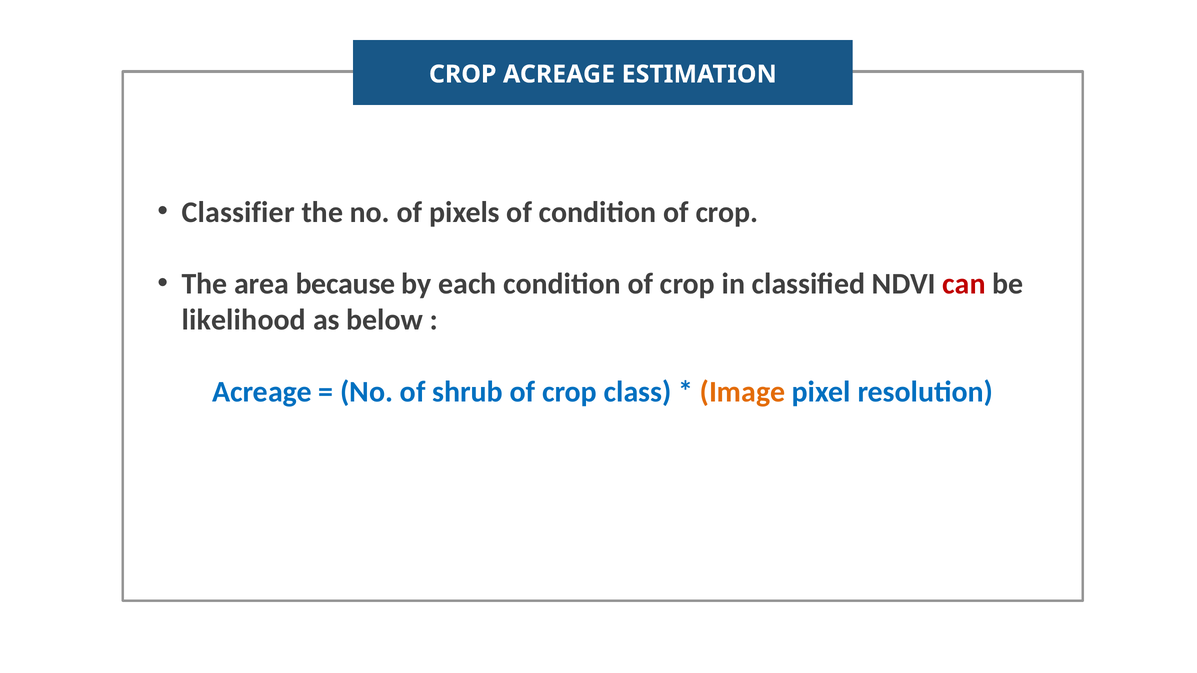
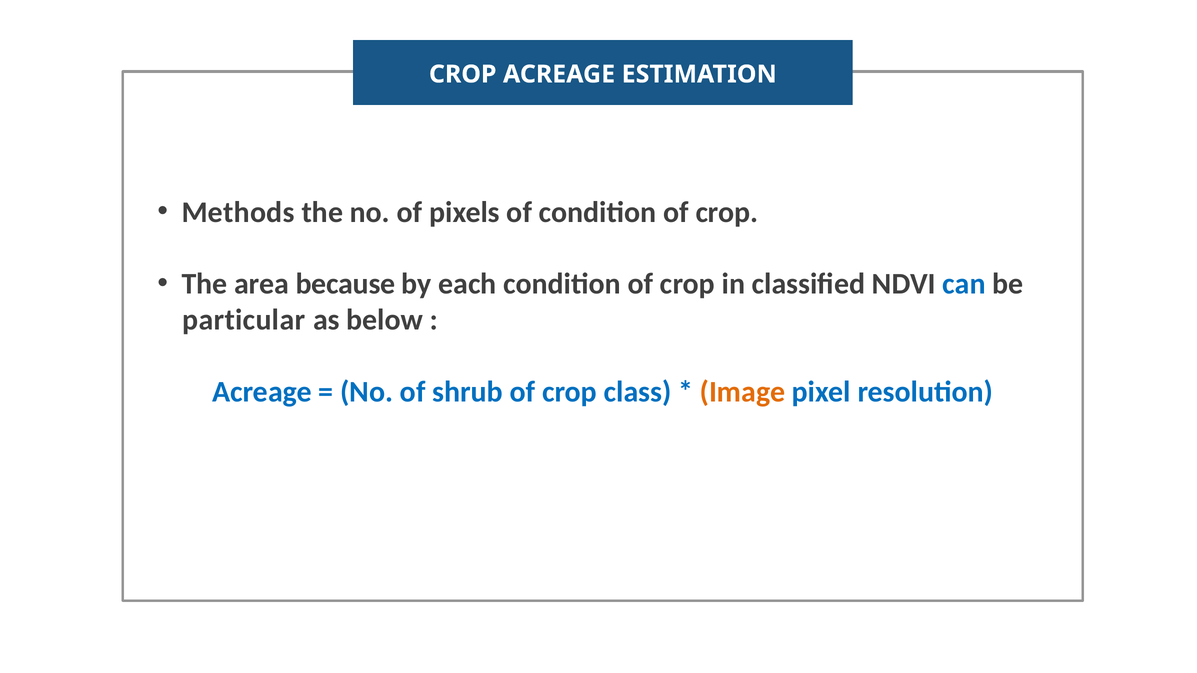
Classifier: Classifier -> Methods
can colour: red -> blue
likelihood: likelihood -> particular
